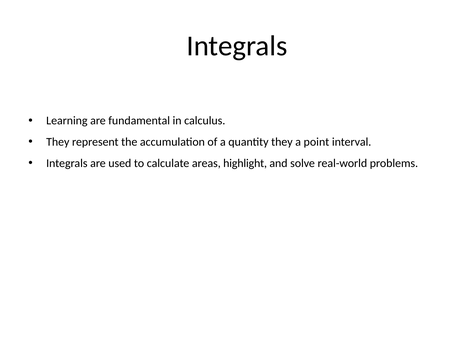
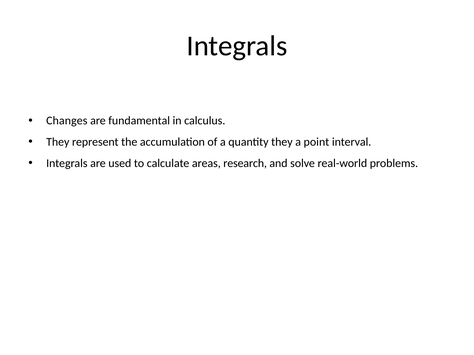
Learning: Learning -> Changes
highlight: highlight -> research
